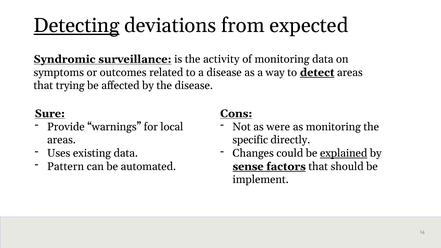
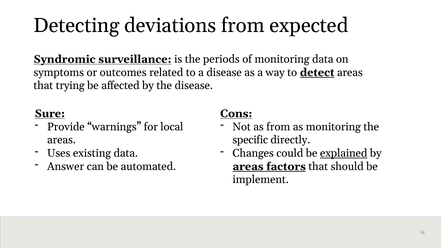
Detecting underline: present -> none
activity: activity -> periods
as were: were -> from
Pattern: Pattern -> Answer
sense at (248, 166): sense -> areas
